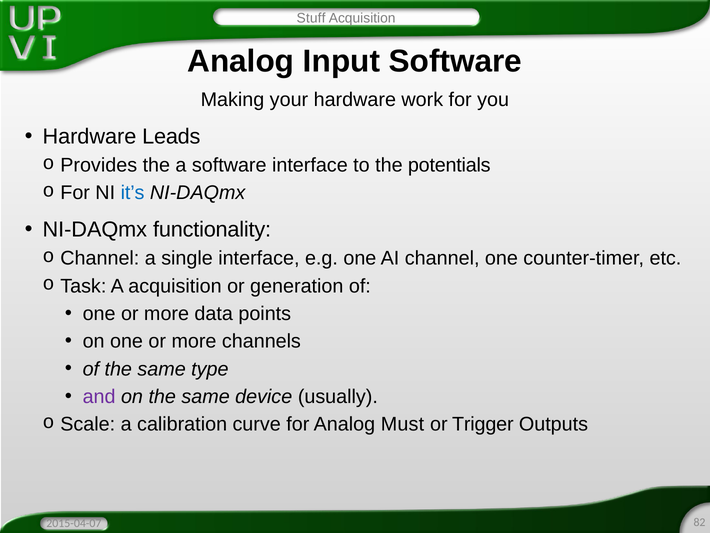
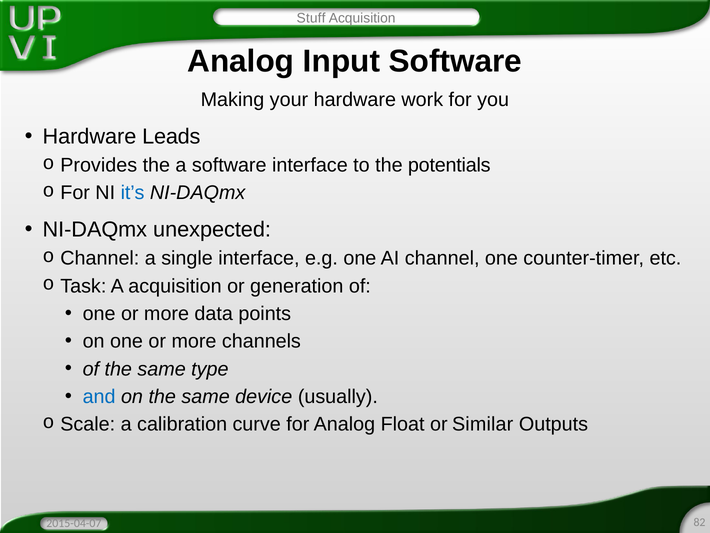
functionality: functionality -> unexpected
and colour: purple -> blue
Must: Must -> Float
Trigger: Trigger -> Similar
